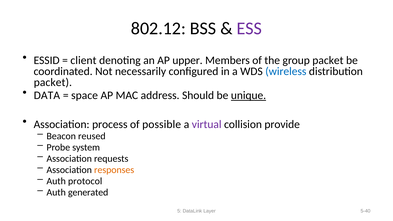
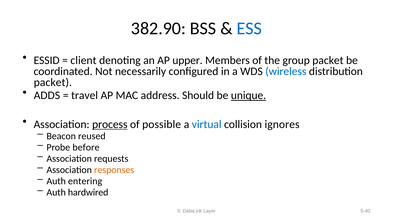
802.12: 802.12 -> 382.90
ESS colour: purple -> blue
DATA: DATA -> ADDS
space: space -> travel
process underline: none -> present
virtual colour: purple -> blue
provide: provide -> ignores
system: system -> before
protocol: protocol -> entering
generated: generated -> hardwired
